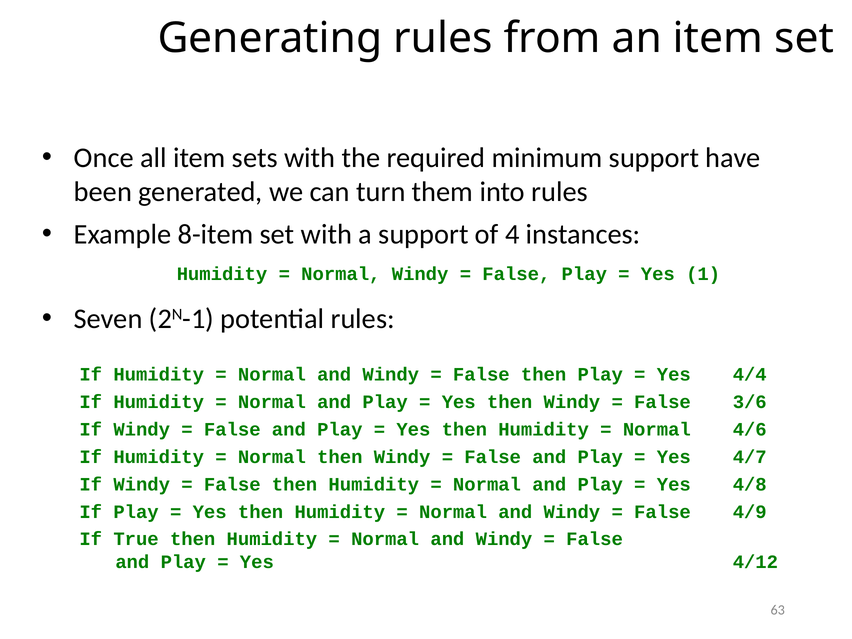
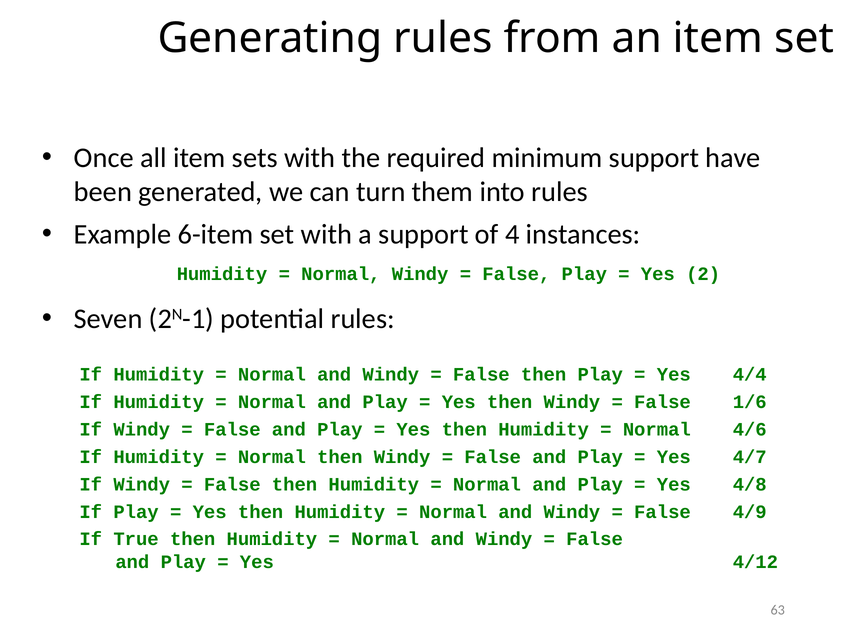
8-item: 8-item -> 6-item
1: 1 -> 2
3/6: 3/6 -> 1/6
